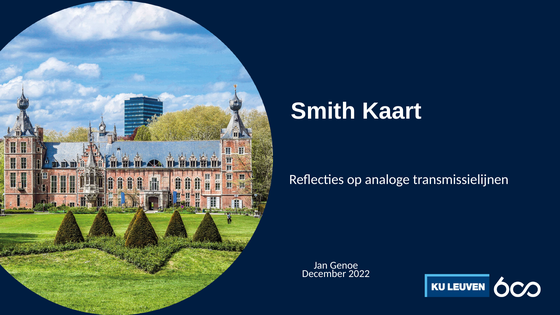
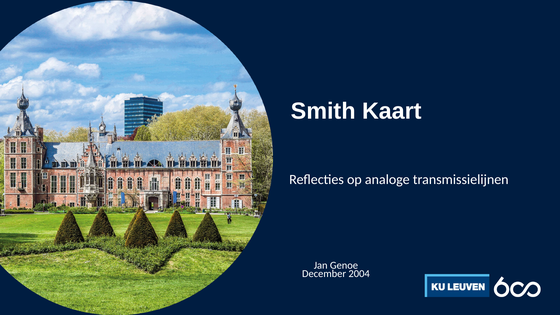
2022: 2022 -> 2004
